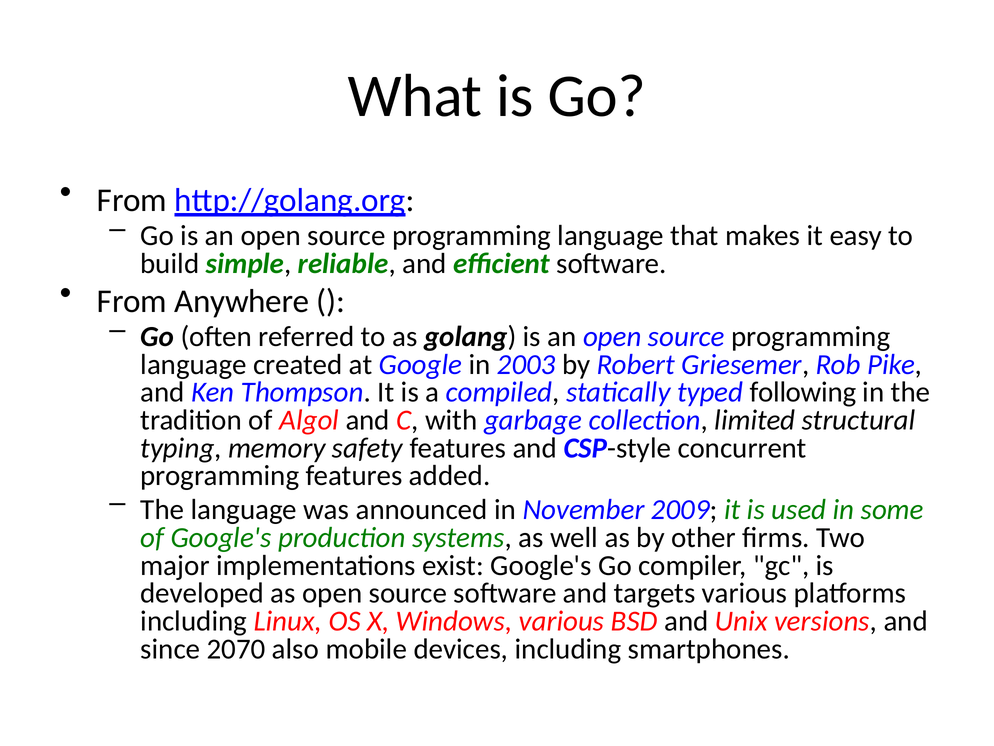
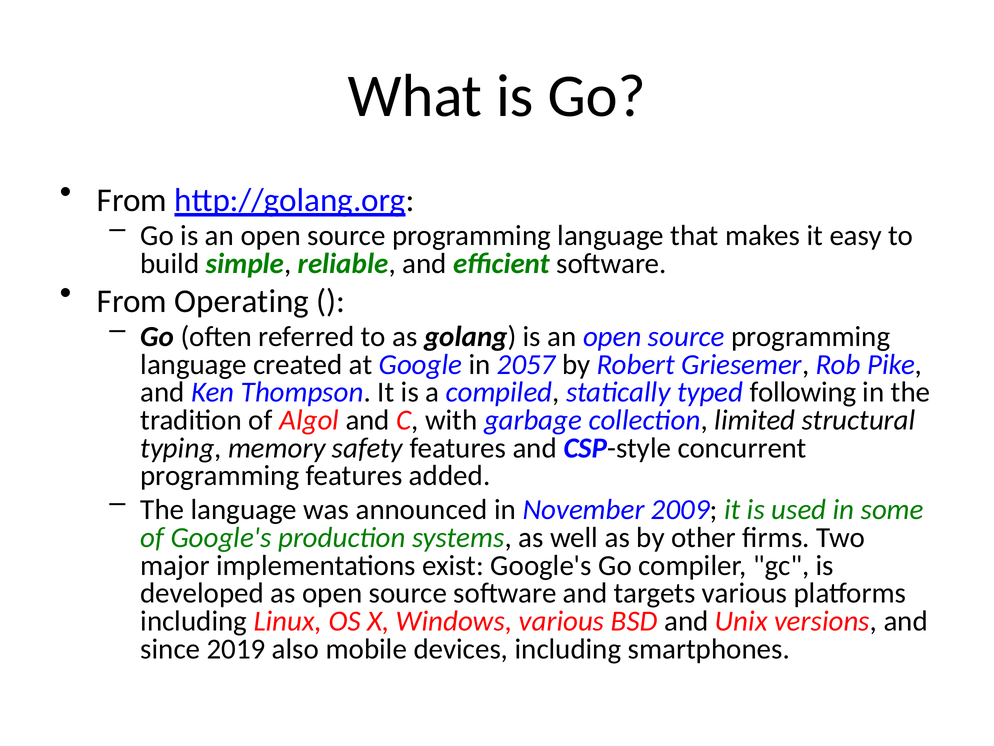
Anywhere: Anywhere -> Operating
2003: 2003 -> 2057
2070: 2070 -> 2019
